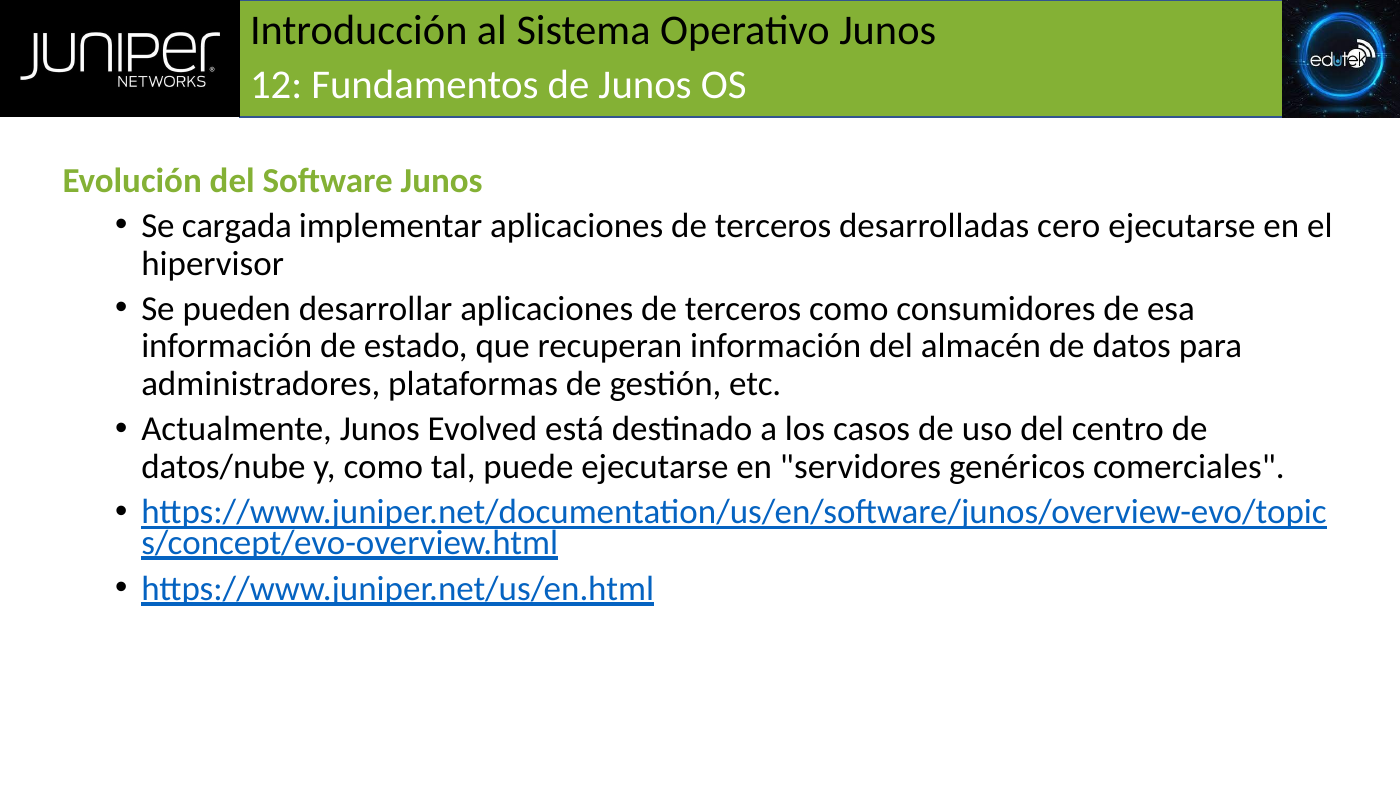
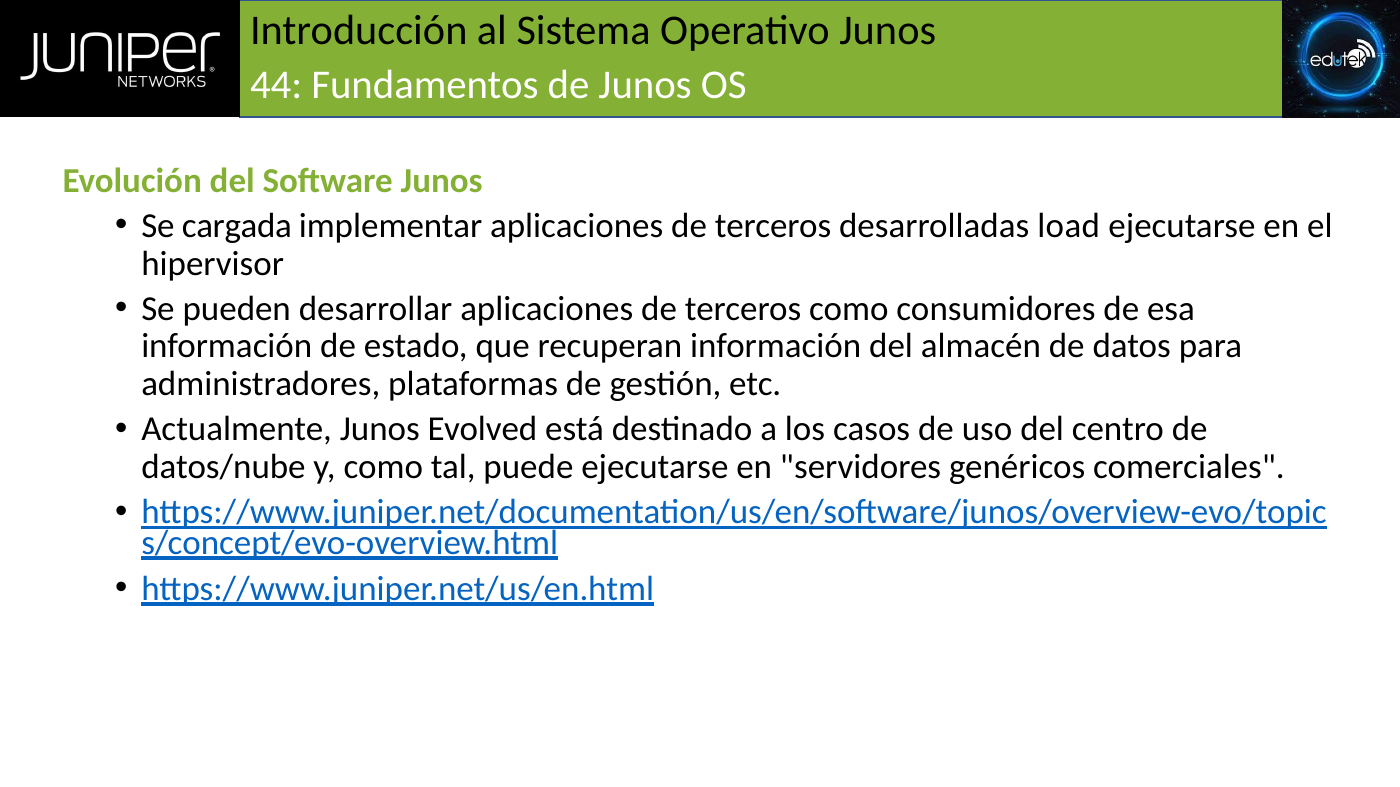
12: 12 -> 44
cero: cero -> load
